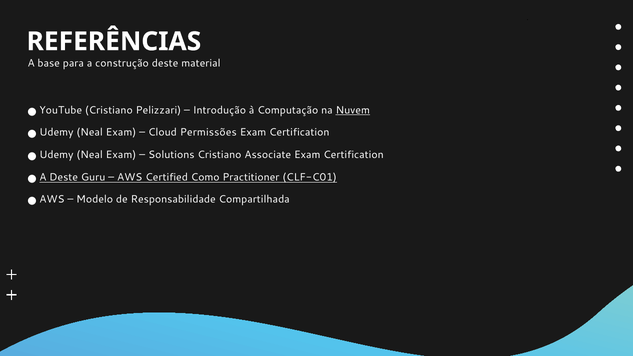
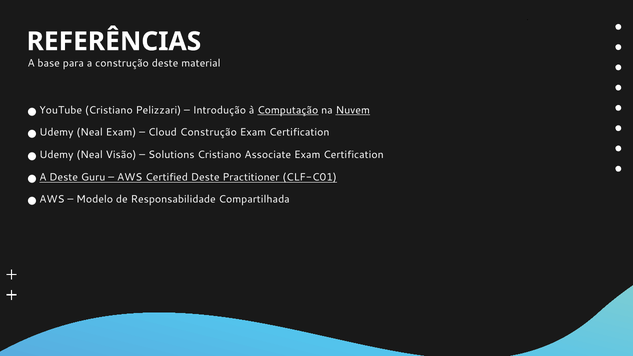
Computação underline: none -> present
Cloud Permissões: Permissões -> Construção
Exam at (121, 155): Exam -> Visão
Certified Como: Como -> Deste
